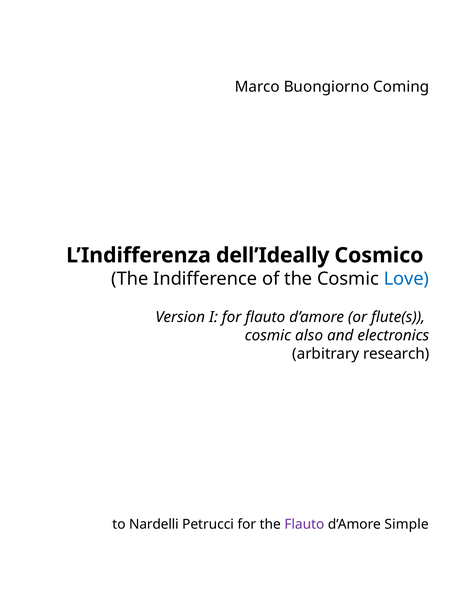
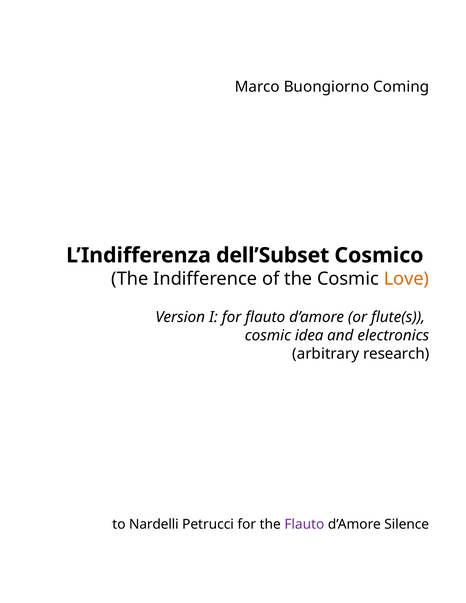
dell’Ideally: dell’Ideally -> dell’Subset
Love colour: blue -> orange
also: also -> idea
Simple: Simple -> Silence
